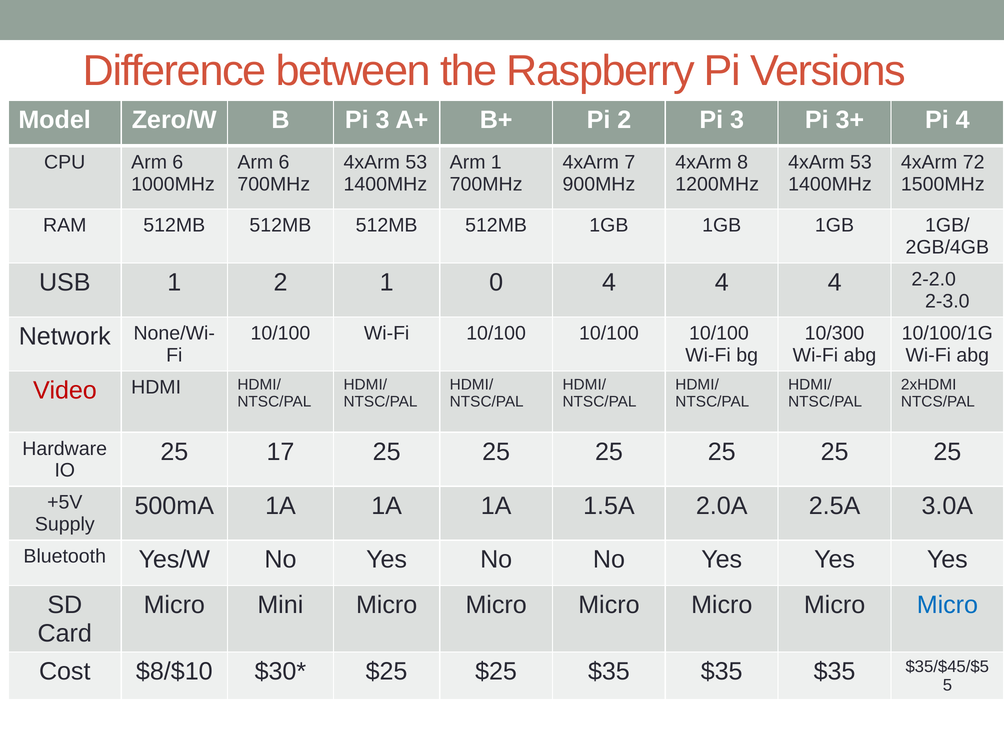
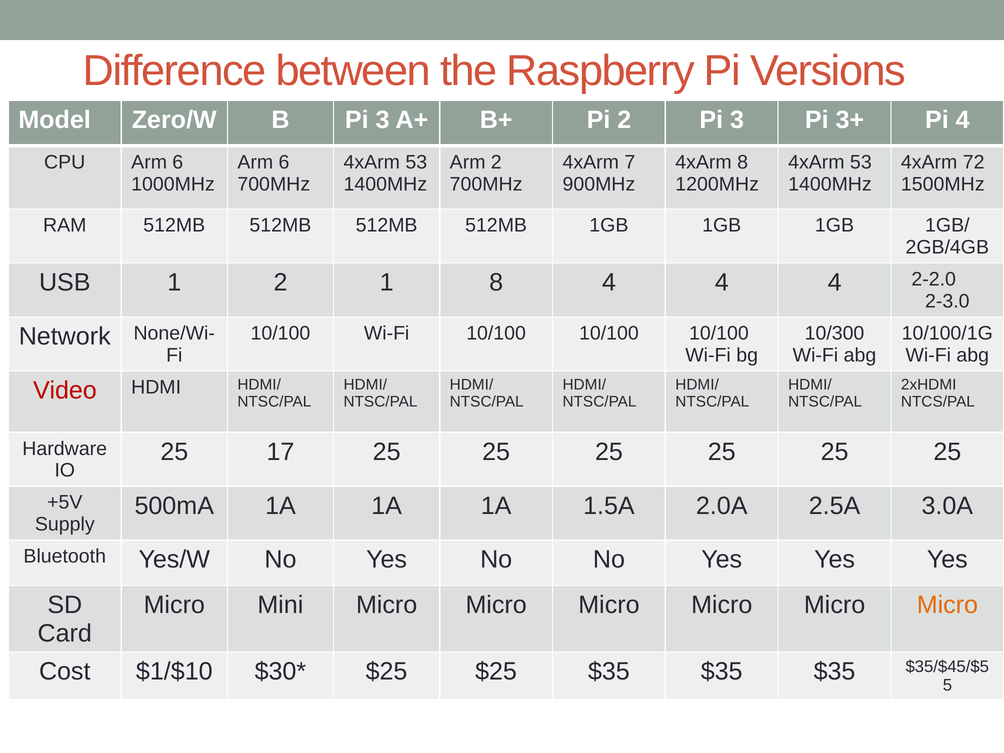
Arm 1: 1 -> 2
1 0: 0 -> 8
Micro at (947, 605) colour: blue -> orange
$8/$10: $8/$10 -> $1/$10
